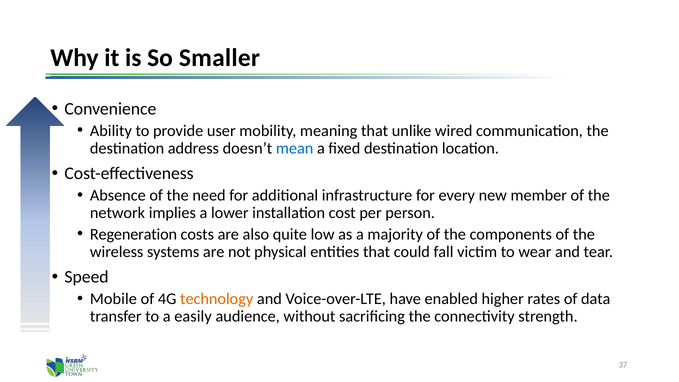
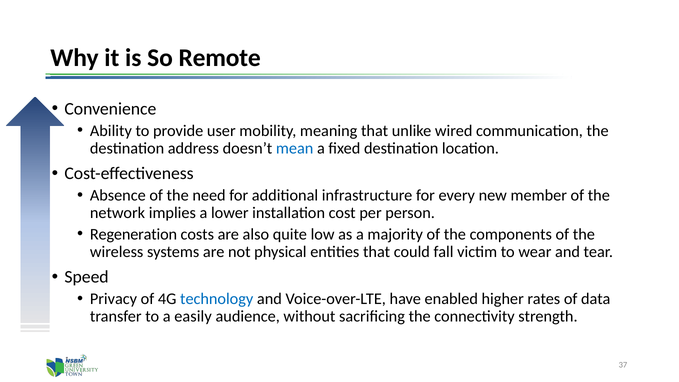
Smaller: Smaller -> Remote
Mobile: Mobile -> Privacy
technology colour: orange -> blue
